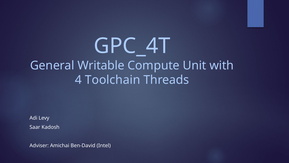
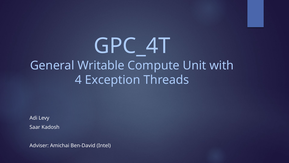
Toolchain: Toolchain -> Exception
